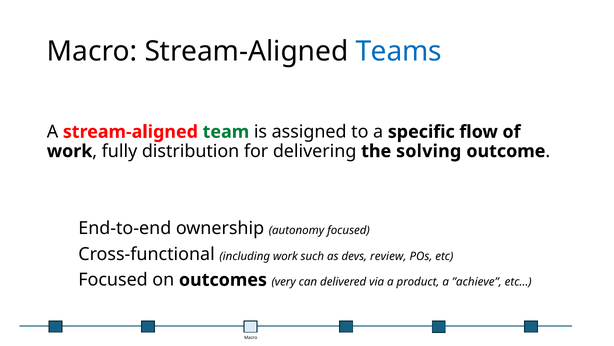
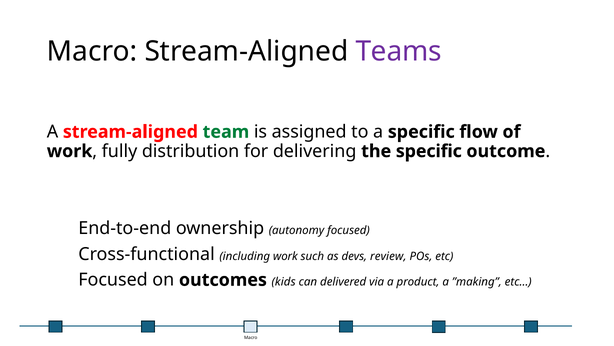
Teams colour: blue -> purple
the solving: solving -> specific
very: very -> kids
”achieve: ”achieve -> ”making
